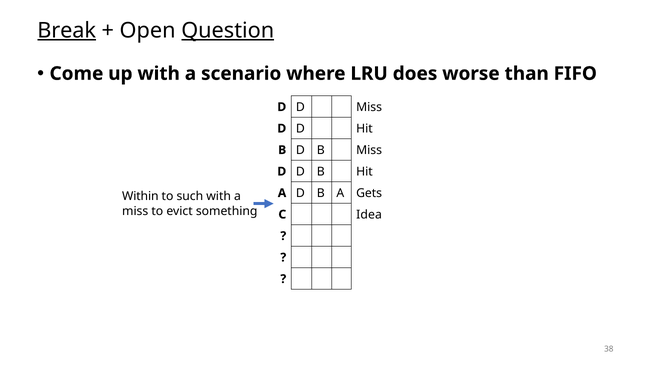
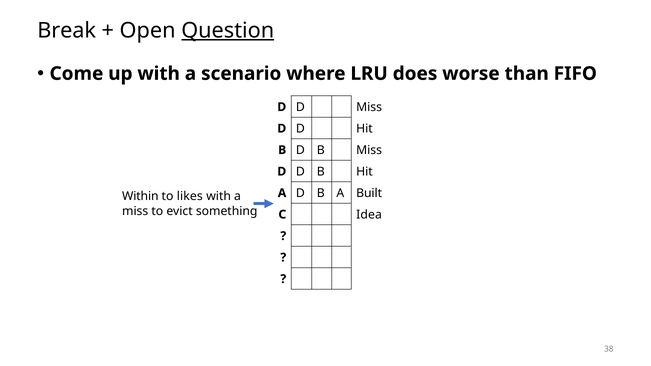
Break underline: present -> none
Gets: Gets -> Built
such: such -> likes
